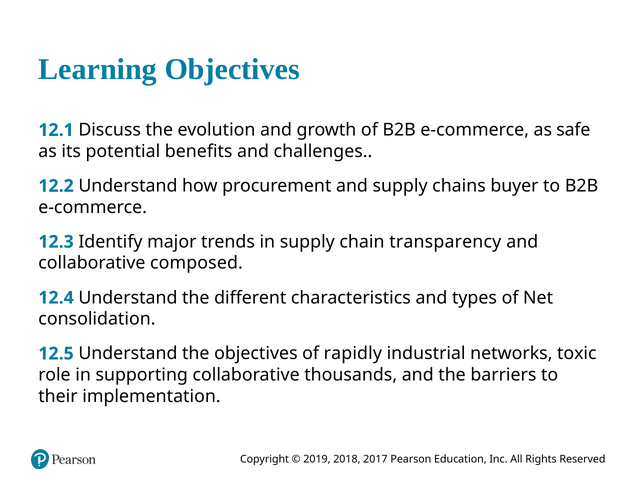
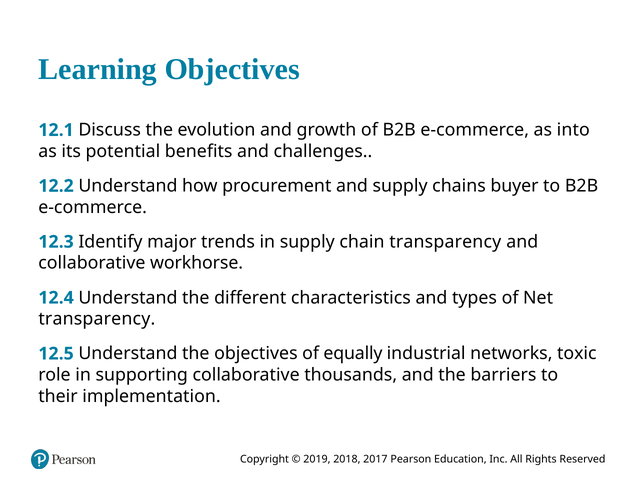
safe: safe -> into
composed: composed -> workhorse
consolidation at (97, 319): consolidation -> transparency
rapidly: rapidly -> equally
